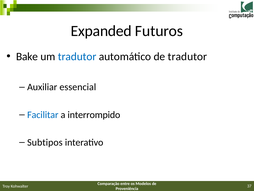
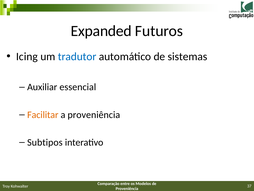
Bake: Bake -> Icing
de tradutor: tradutor -> sistemas
Facilitar colour: blue -> orange
a interrompido: interrompido -> proveniência
